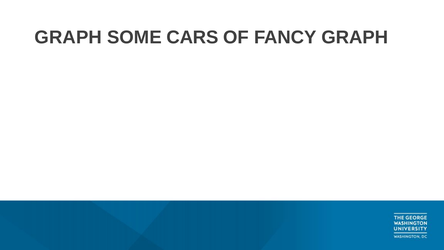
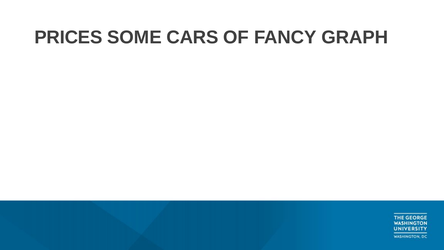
GRAPH at (68, 37): GRAPH -> PRICES
